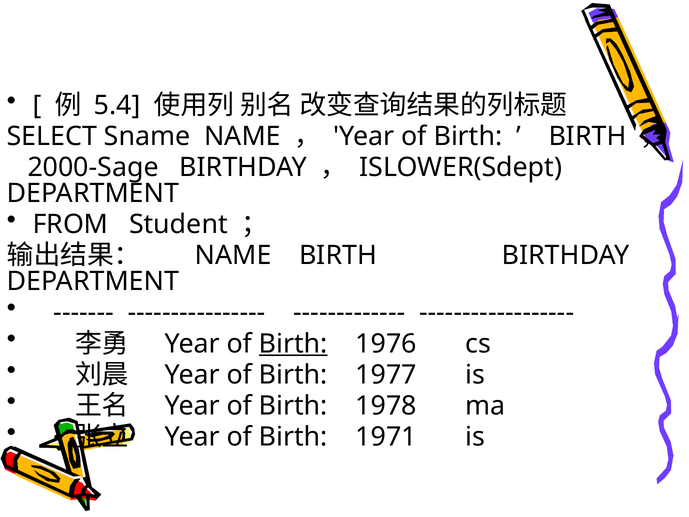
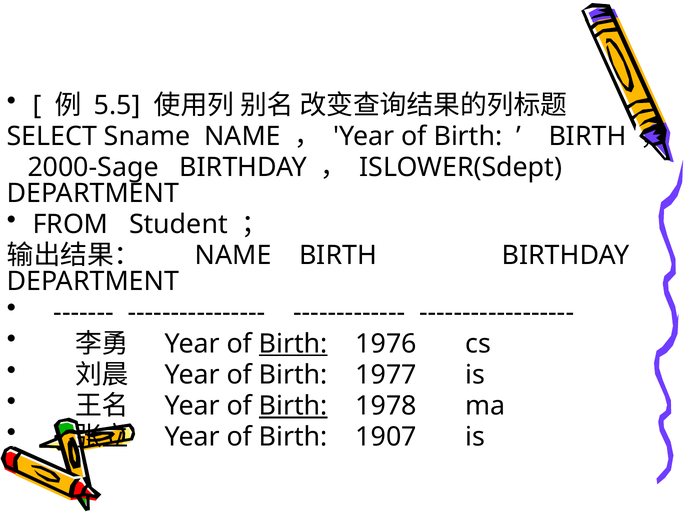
5.4: 5.4 -> 5.5
Birth at (293, 406) underline: none -> present
1971: 1971 -> 1907
